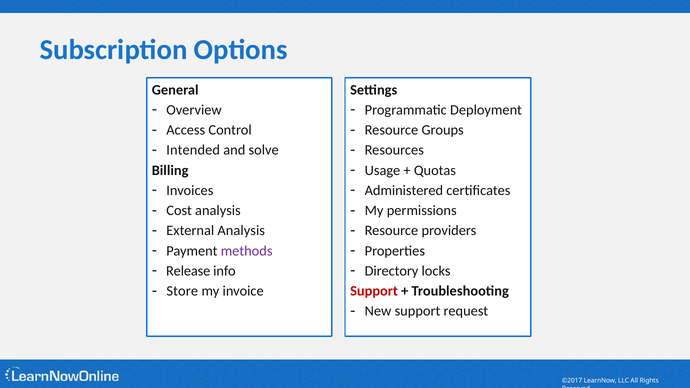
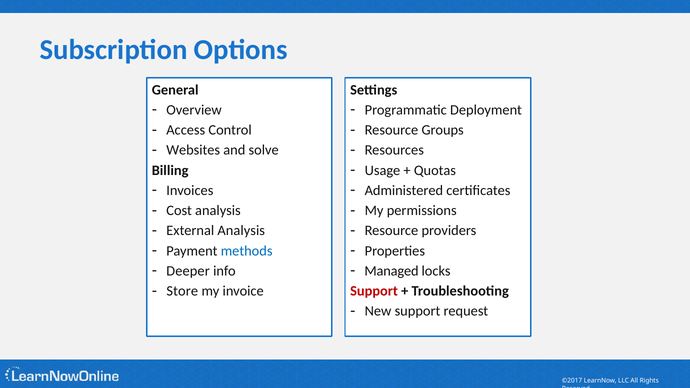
Intended: Intended -> Websites
methods colour: purple -> blue
Release: Release -> Deeper
Directory: Directory -> Managed
